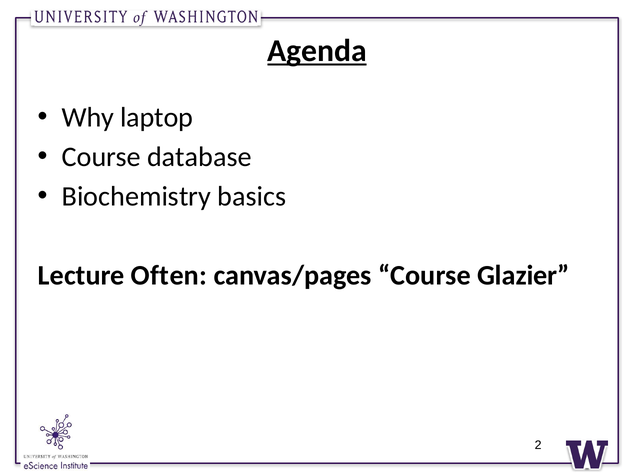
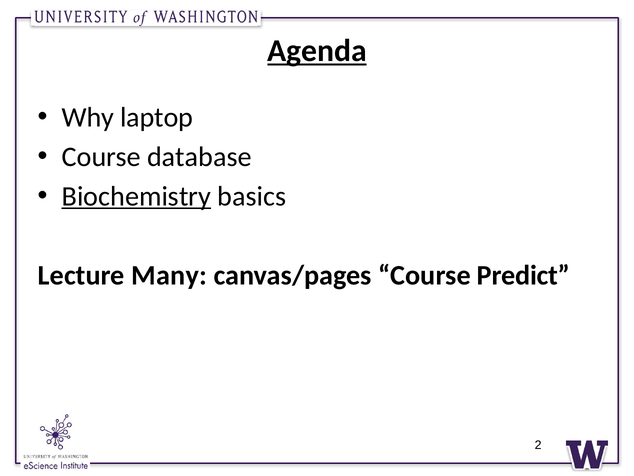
Biochemistry underline: none -> present
Often: Often -> Many
Glazier: Glazier -> Predict
